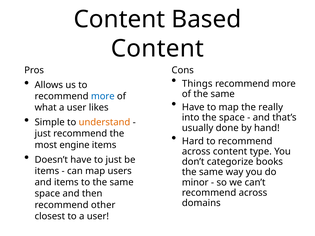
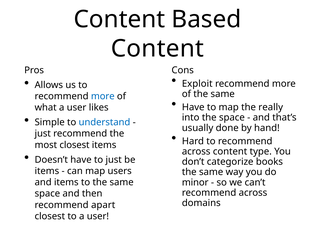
Things: Things -> Exploit
understand colour: orange -> blue
most engine: engine -> closest
other: other -> apart
